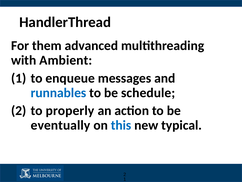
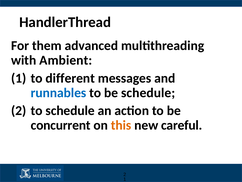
enqueue: enqueue -> different
to properly: properly -> schedule
eventually: eventually -> concurrent
this colour: blue -> orange
typical: typical -> careful
